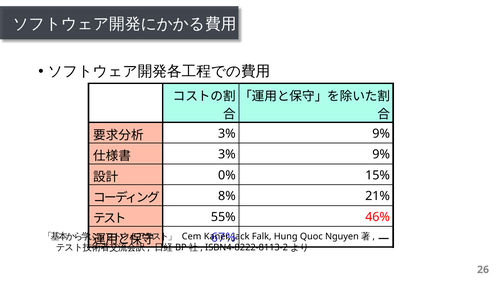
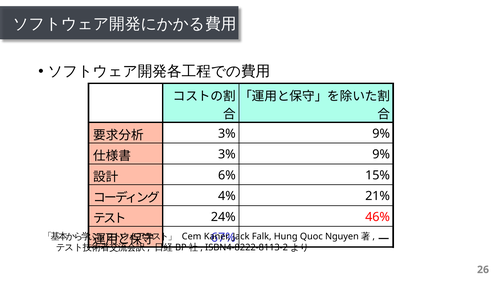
0%: 0% -> 6%
8%: 8% -> 4%
55%: 55% -> 24%
